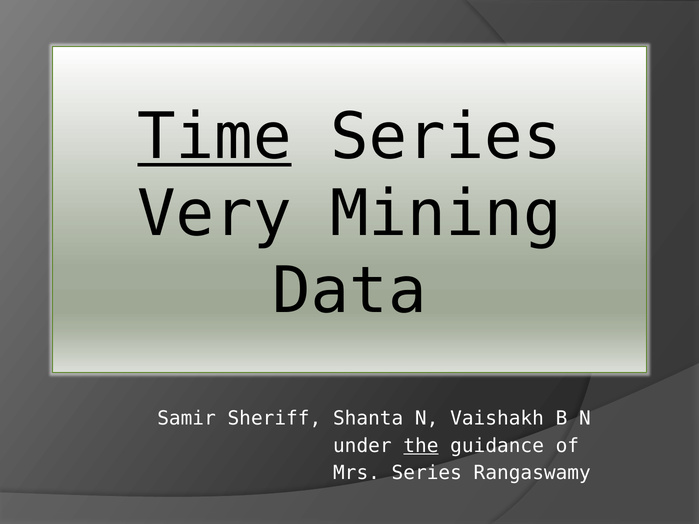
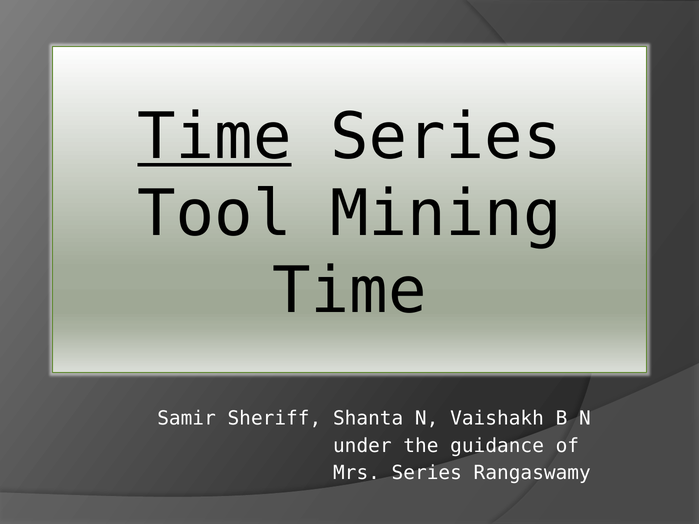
Very: Very -> Tool
Data at (349, 291): Data -> Time
the underline: present -> none
